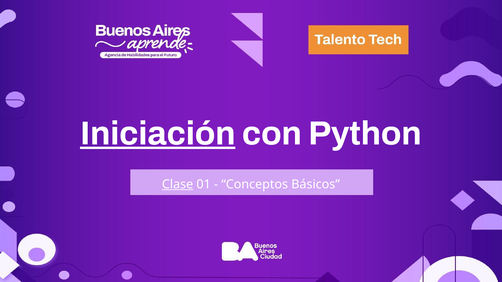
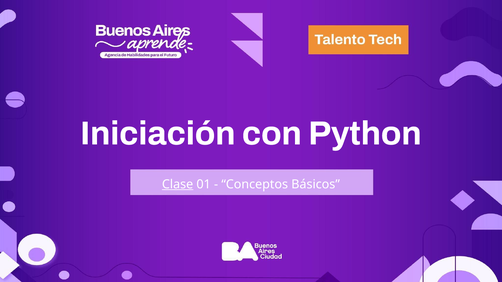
Iniciación underline: present -> none
